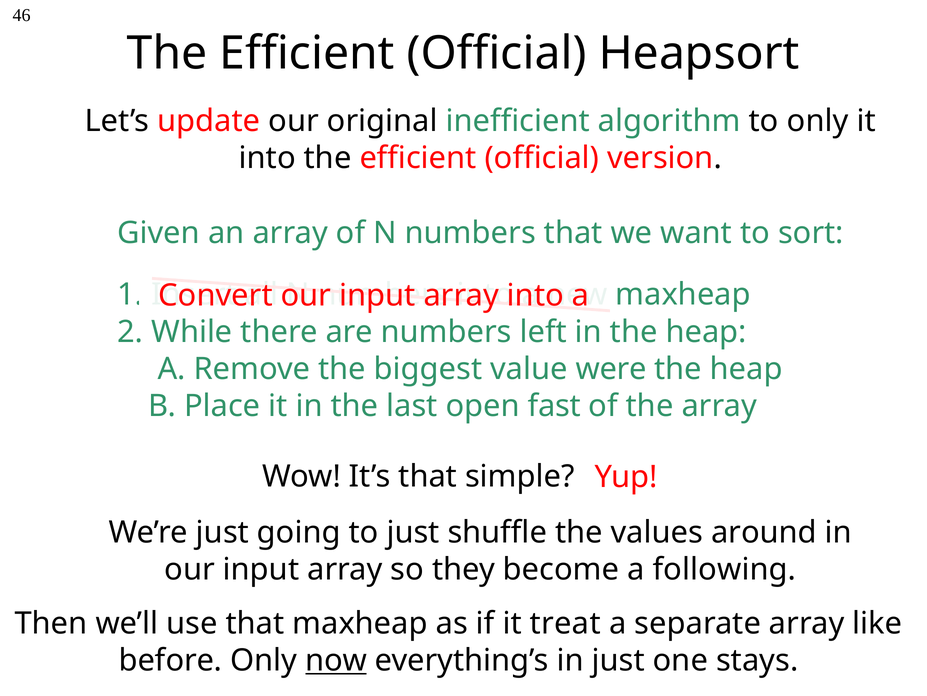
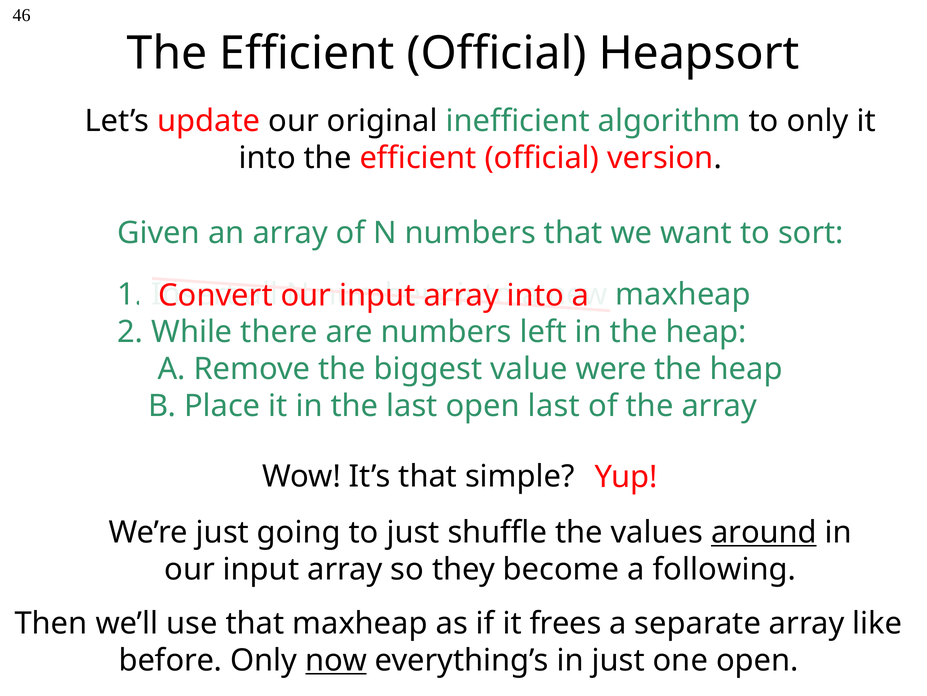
open fast: fast -> last
around underline: none -> present
treat: treat -> frees
one stays: stays -> open
